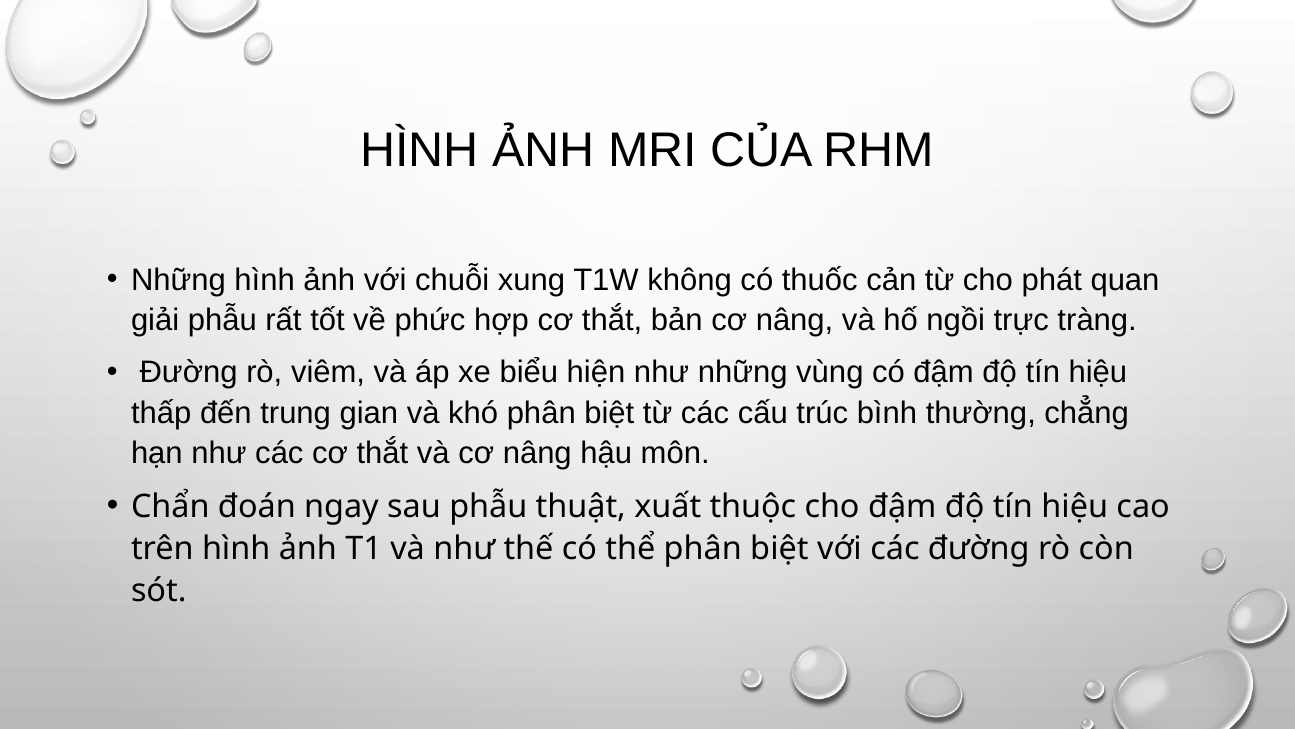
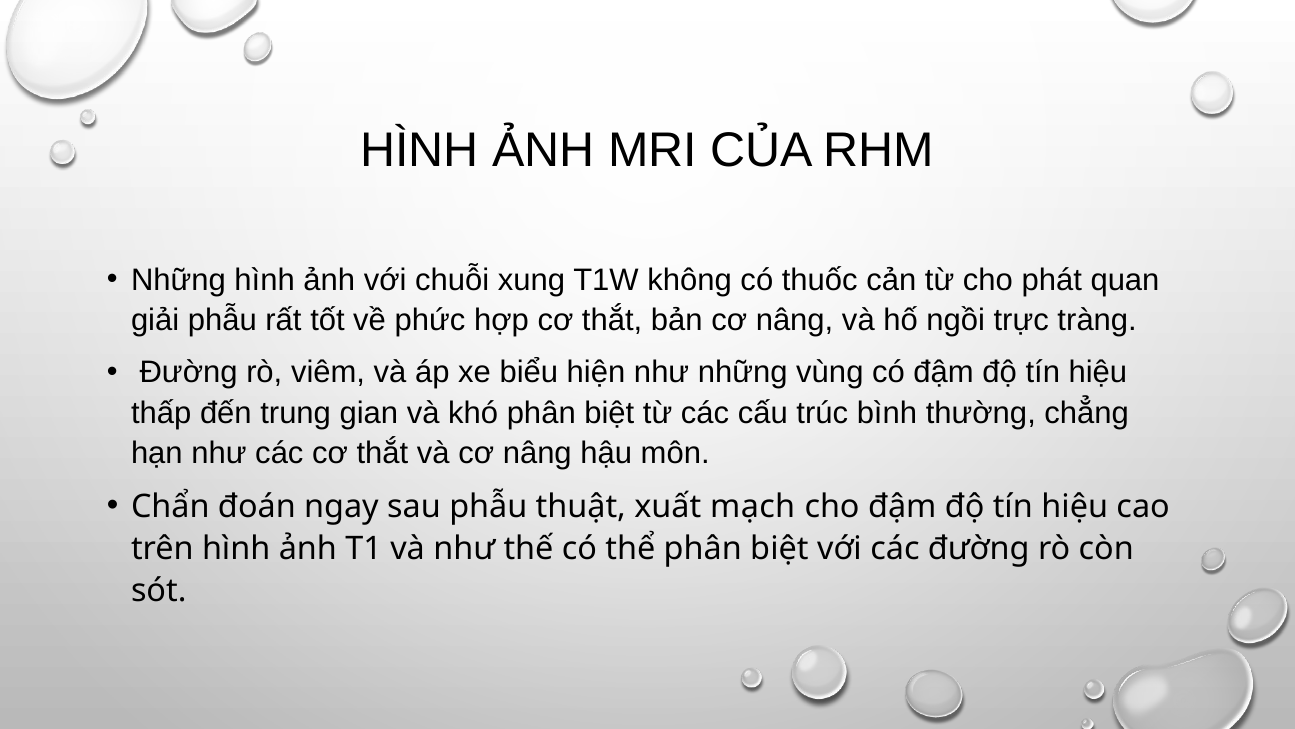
thuộc: thuộc -> mạch
